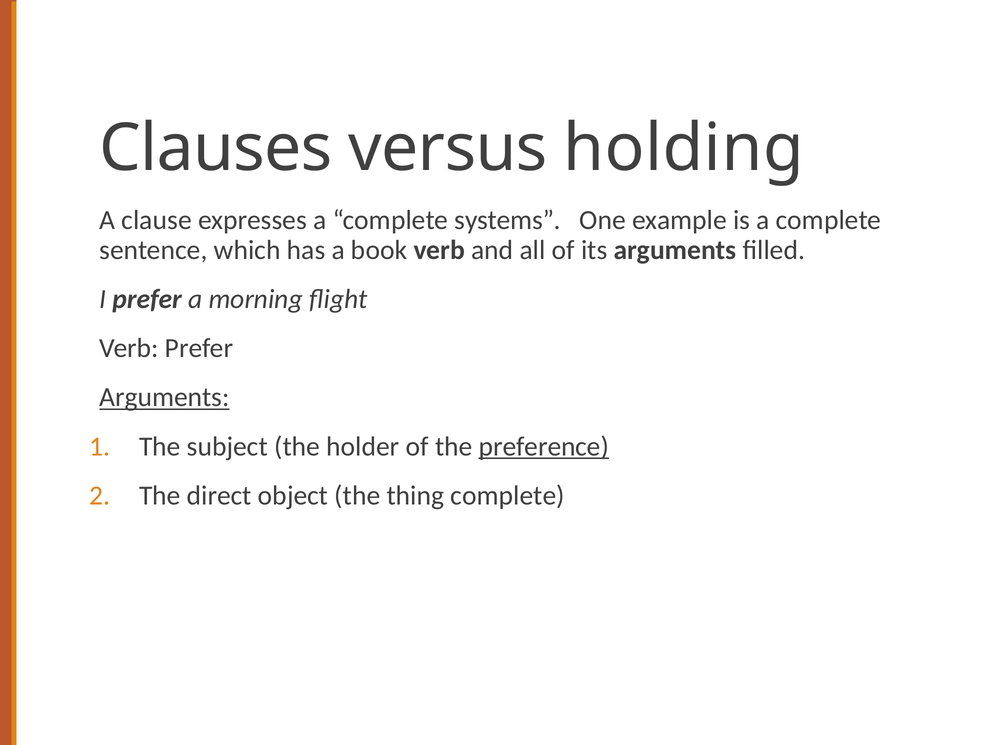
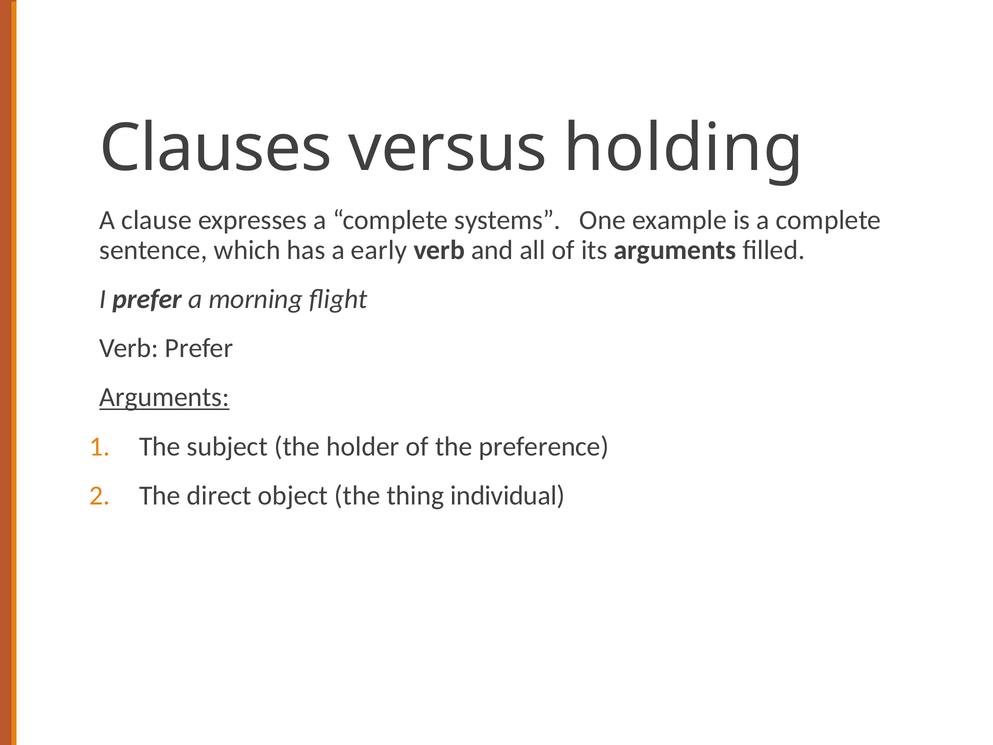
book: book -> early
preference underline: present -> none
thing complete: complete -> individual
